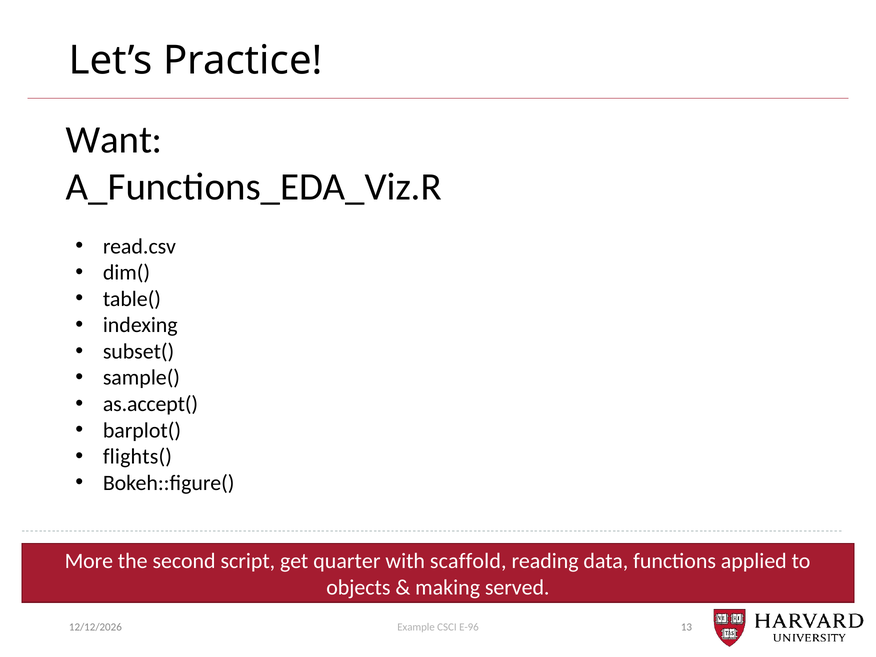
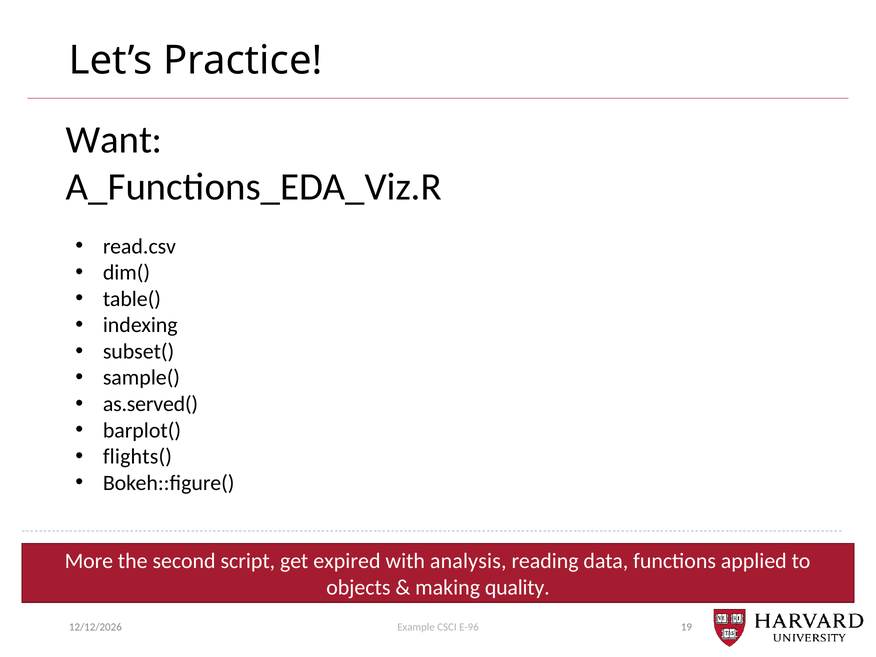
as.accept(: as.accept( -> as.served(
quarter: quarter -> expired
scaffold: scaffold -> analysis
served: served -> quality
13: 13 -> 19
